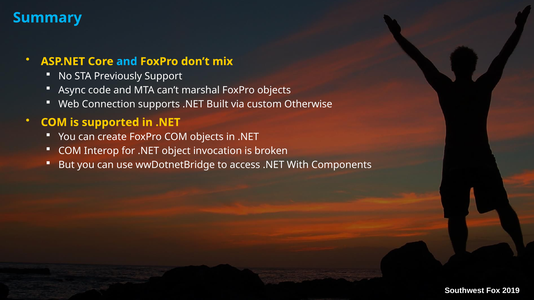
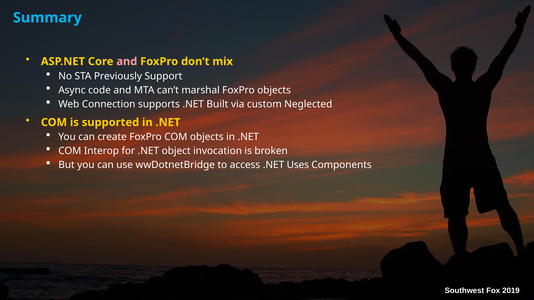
and at (127, 62) colour: light blue -> pink
Otherwise: Otherwise -> Neglected
With: With -> Uses
